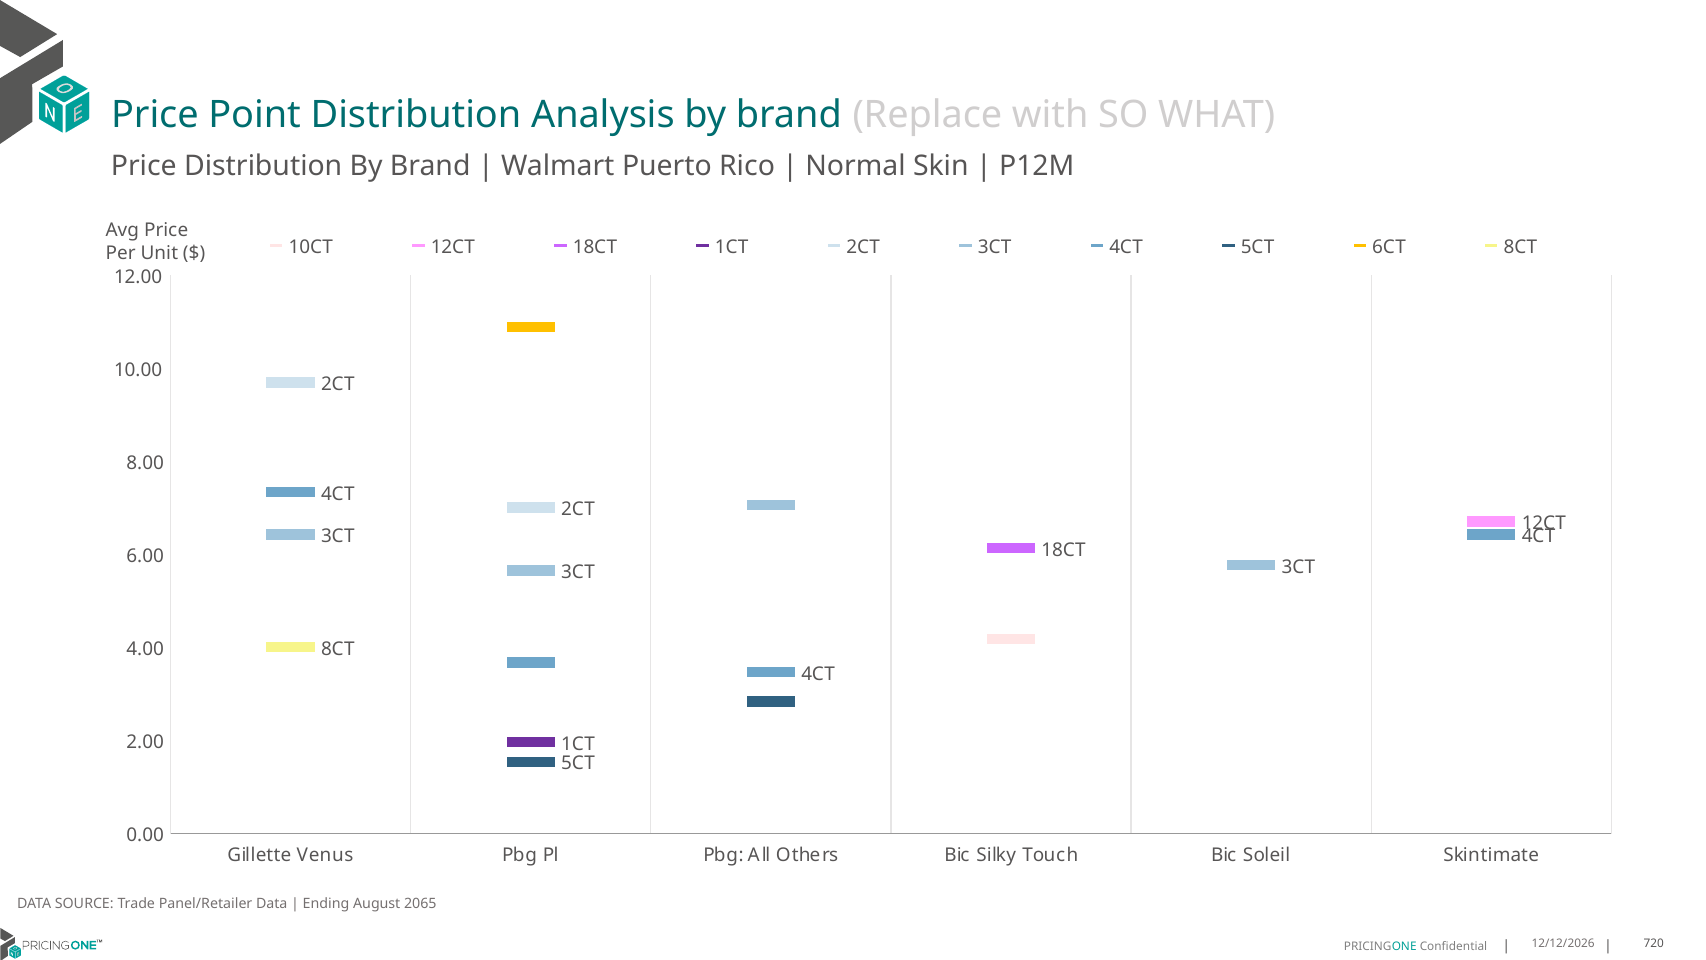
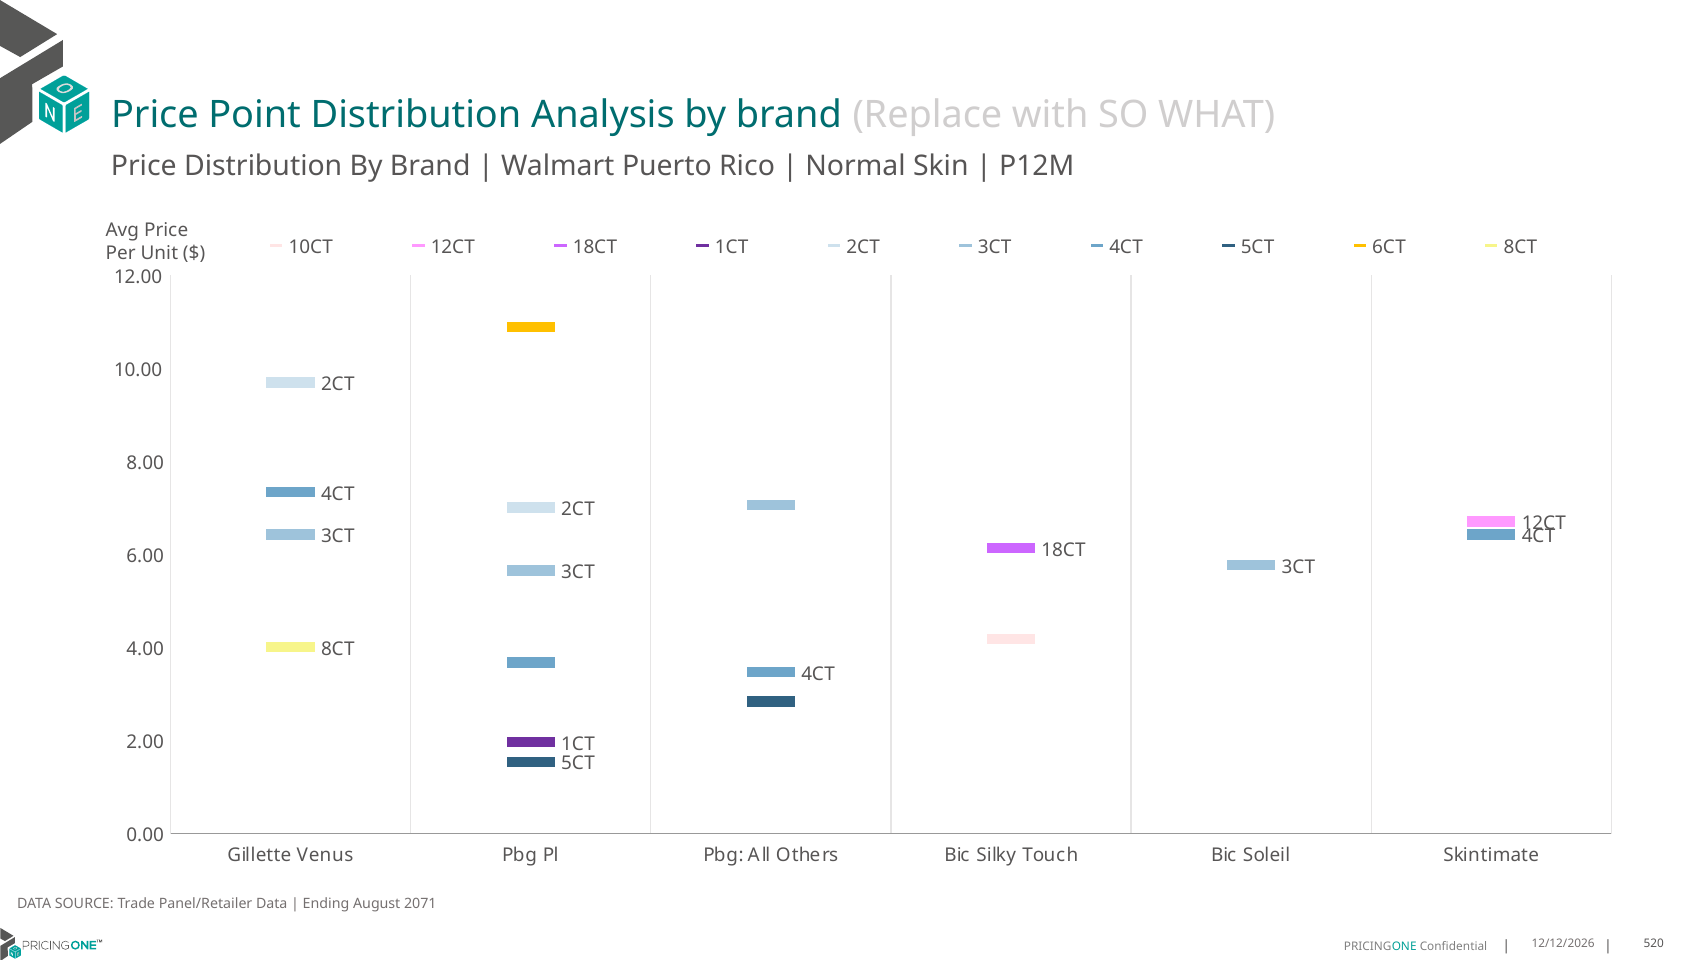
2065: 2065 -> 2071
720: 720 -> 520
